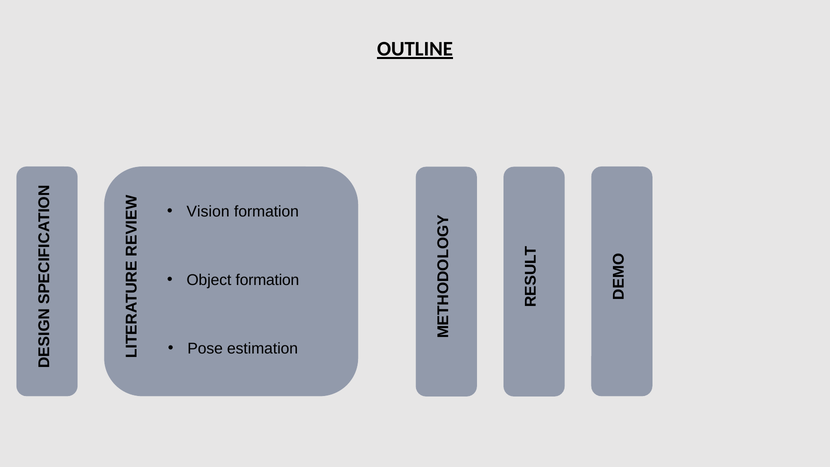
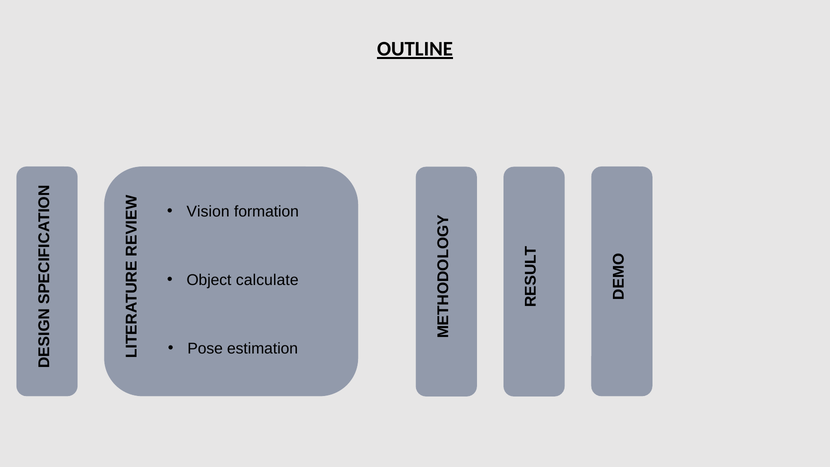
Object formation: formation -> calculate
